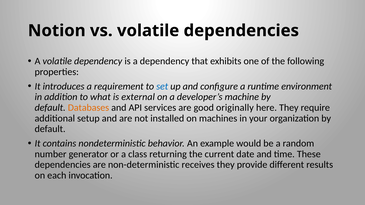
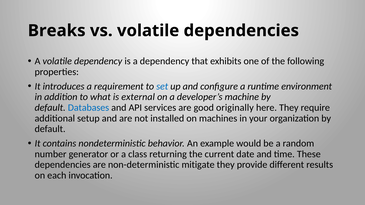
Notion: Notion -> Breaks
Databases colour: orange -> blue
receives: receives -> mitigate
